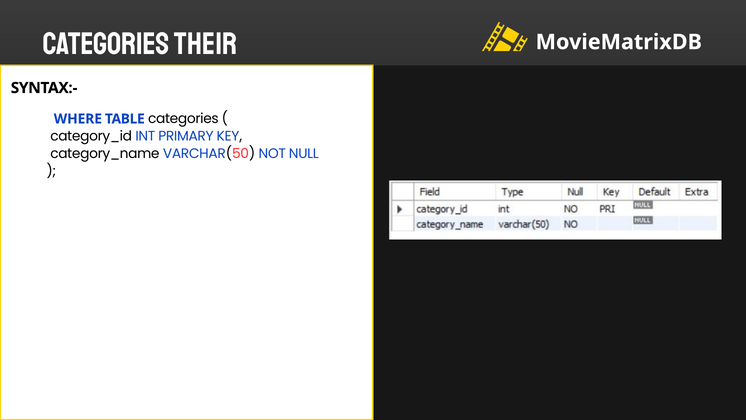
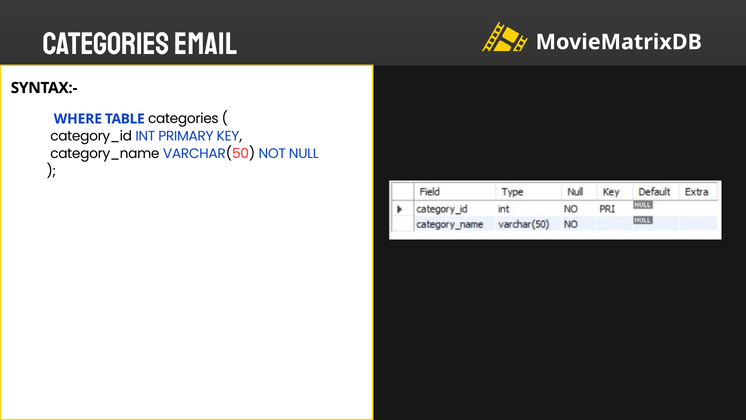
their: their -> email
